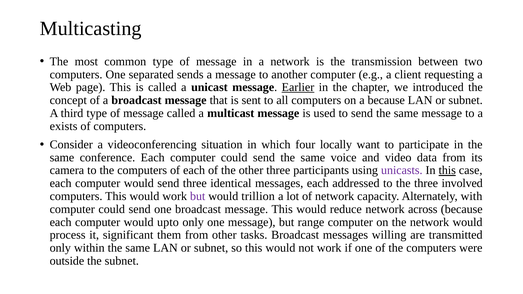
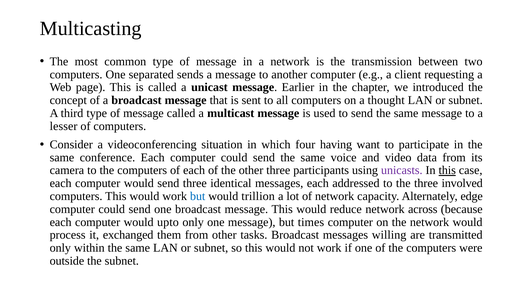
Earlier underline: present -> none
a because: because -> thought
exists: exists -> lesser
locally: locally -> having
but at (198, 196) colour: purple -> blue
with: with -> edge
range: range -> times
significant: significant -> exchanged
